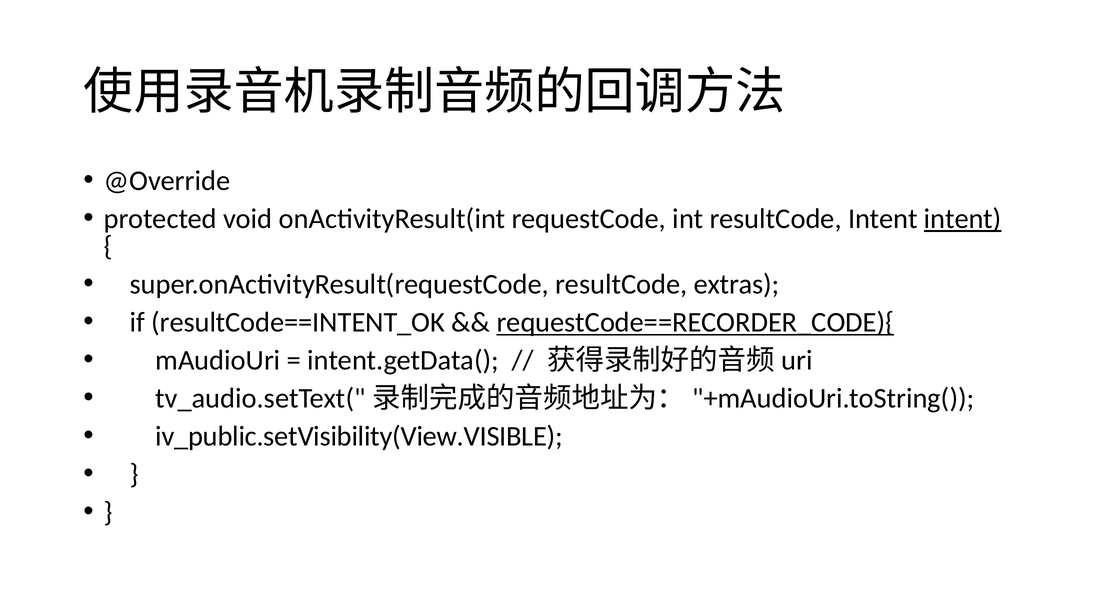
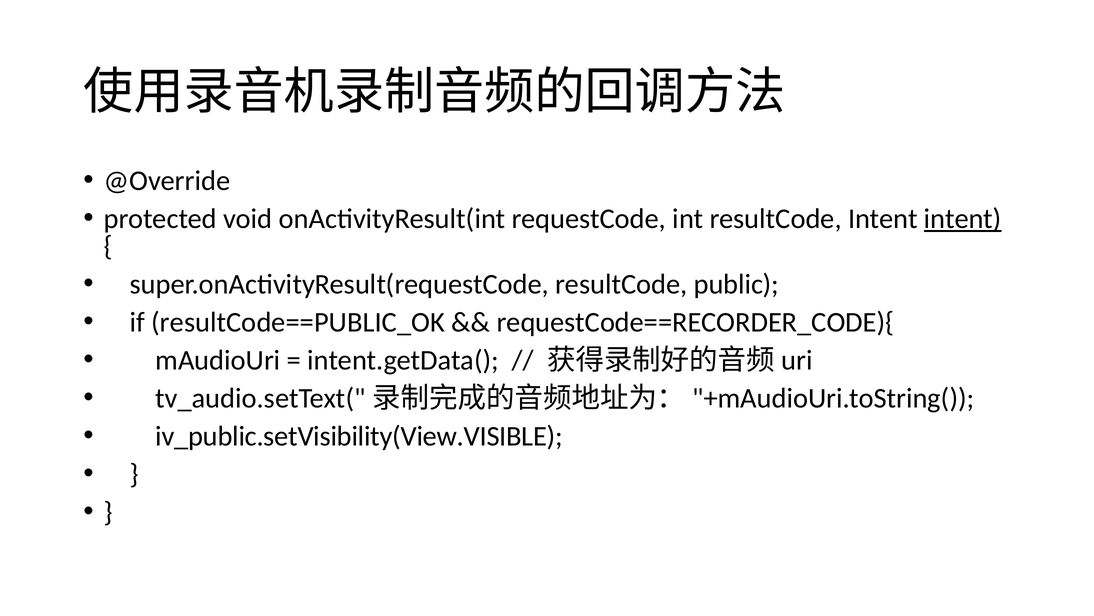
extras: extras -> public
resultCode==INTENT_OK: resultCode==INTENT_OK -> resultCode==PUBLIC_OK
requestCode==RECORDER_CODE){ underline: present -> none
